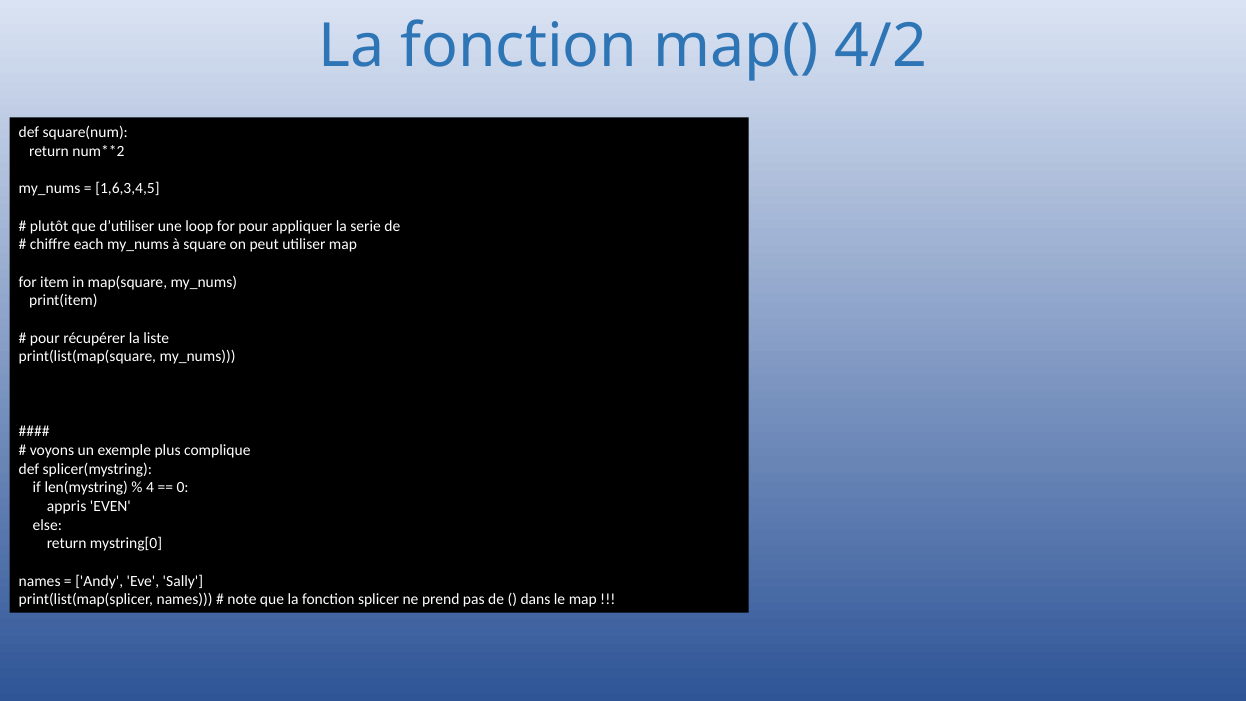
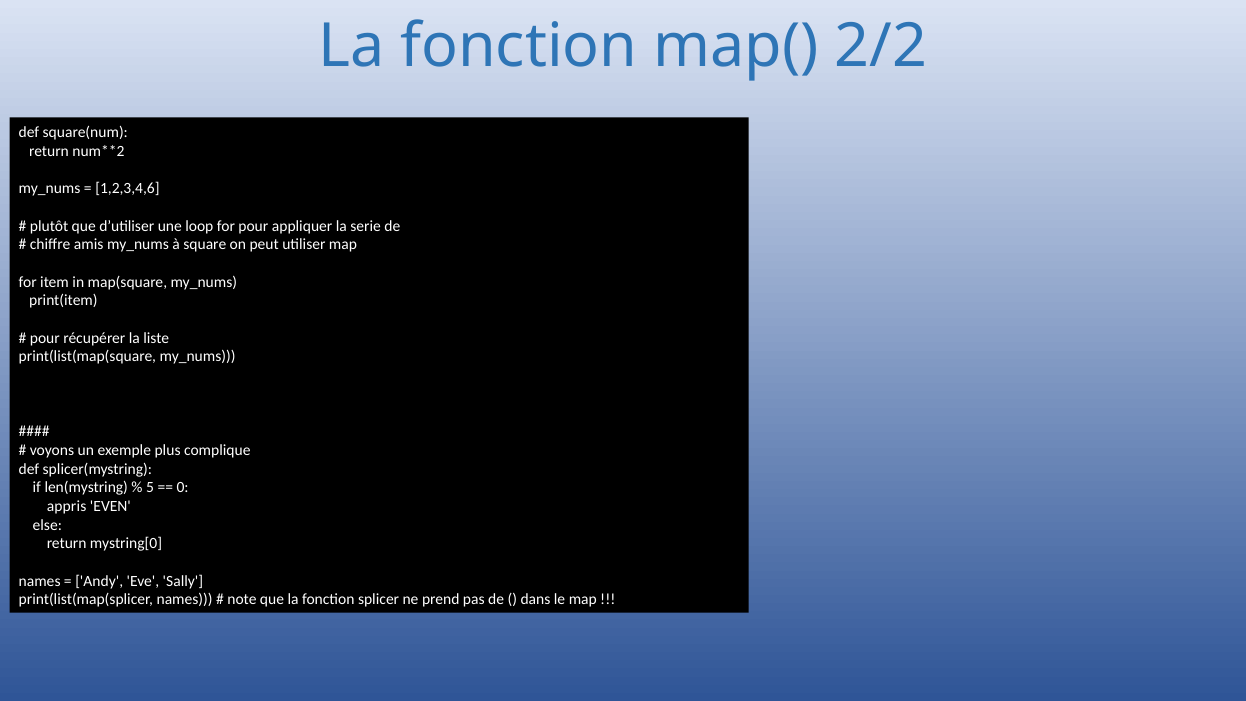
4/2: 4/2 -> 2/2
1,6,3,4,5: 1,6,3,4,5 -> 1,2,3,4,6
each: each -> amis
4: 4 -> 5
